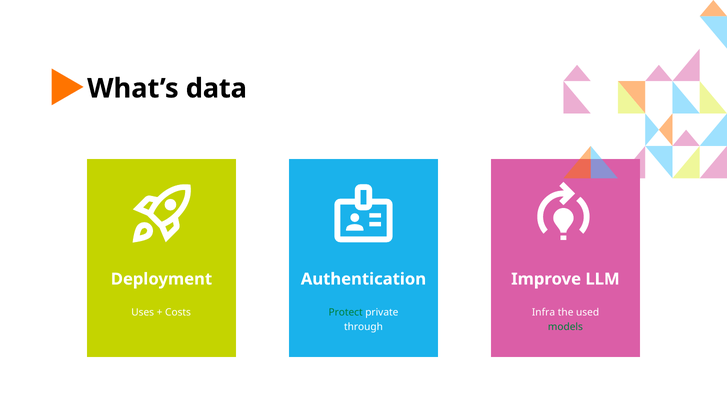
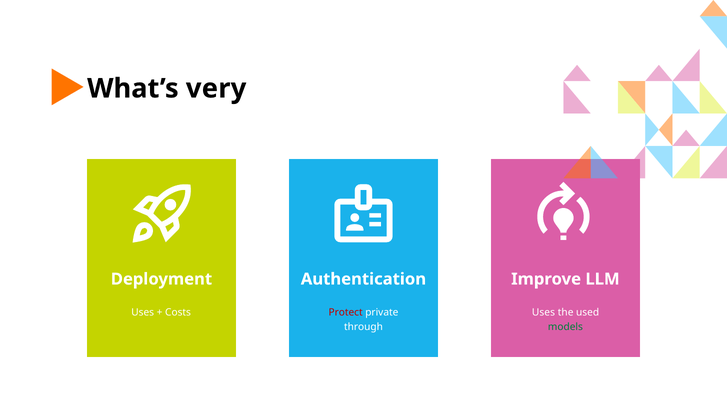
data: data -> very
Protect colour: green -> red
Infra at (543, 313): Infra -> Uses
